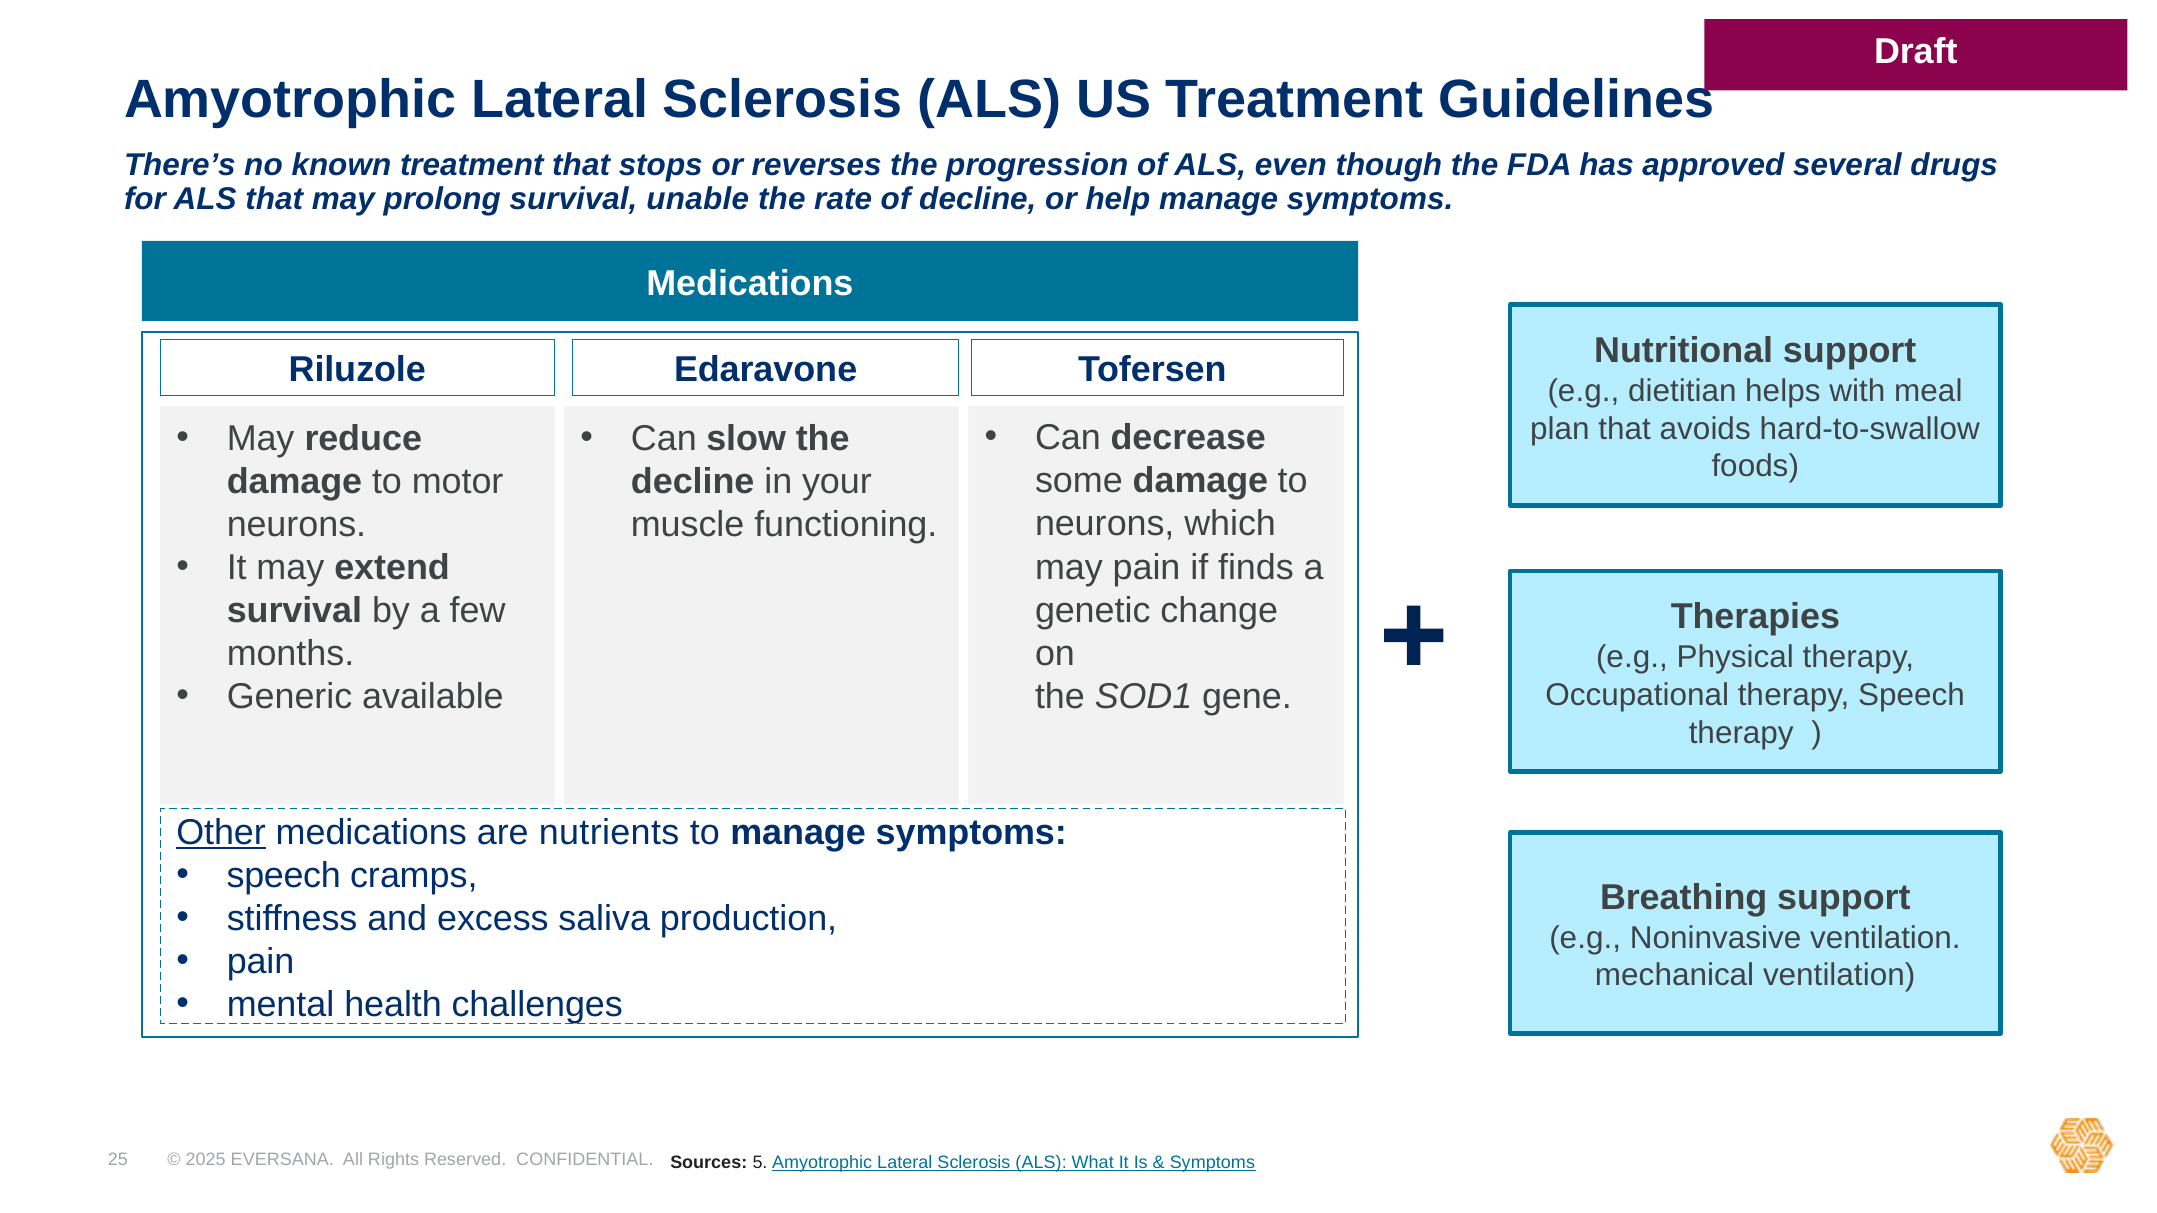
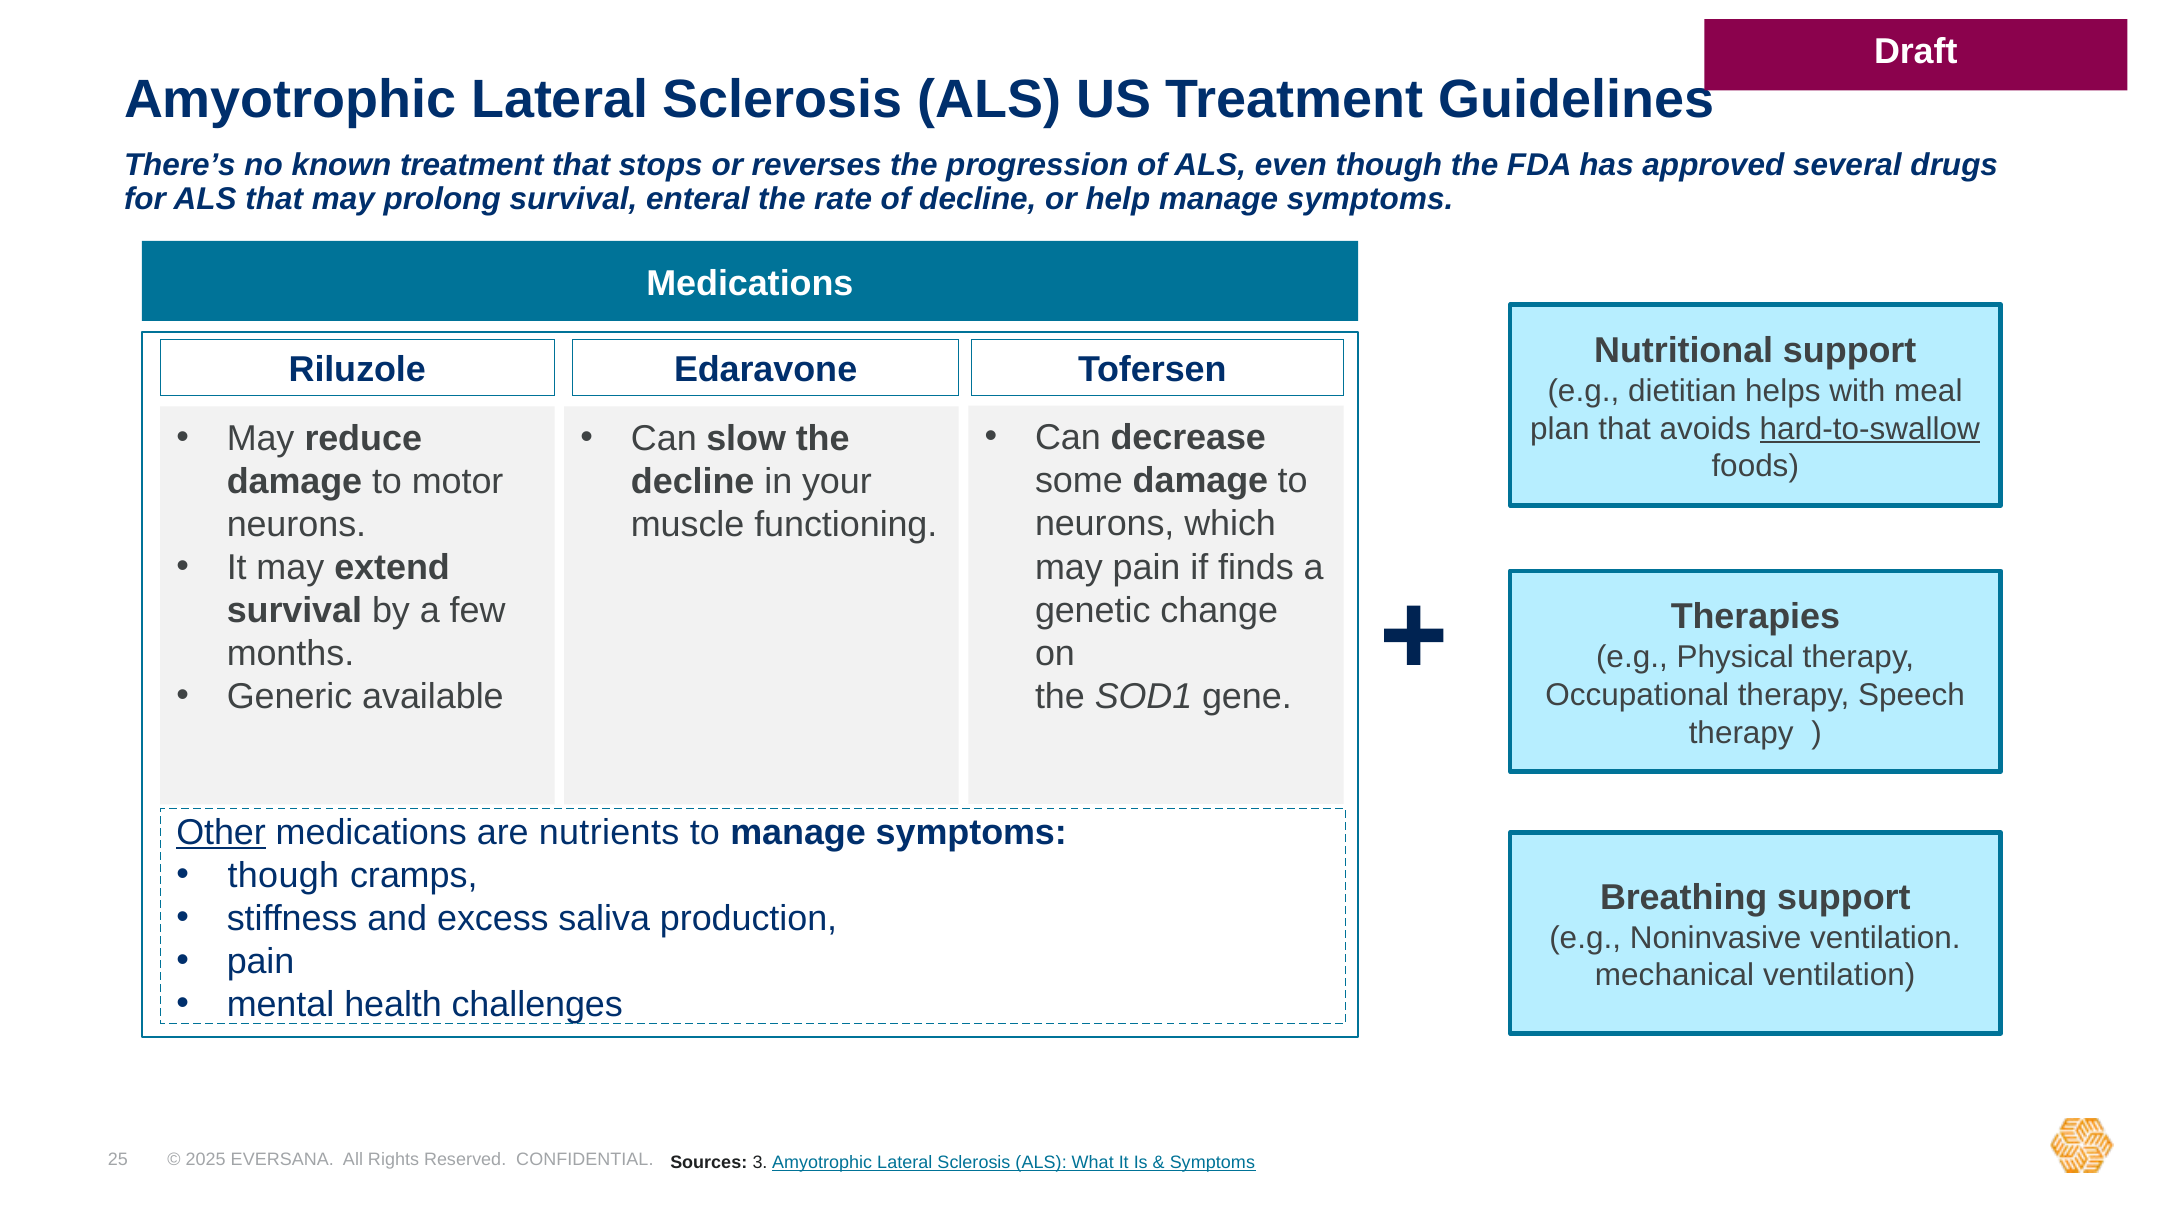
unable: unable -> enteral
hard-to-swallow underline: none -> present
speech at (284, 876): speech -> though
5: 5 -> 3
